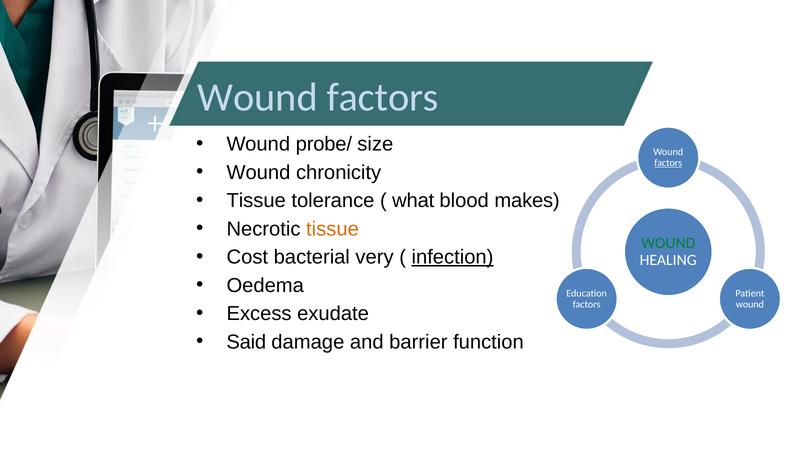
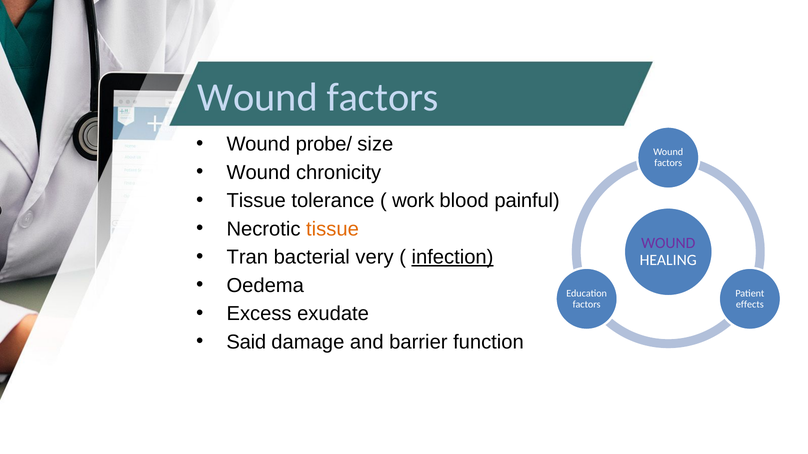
factors at (668, 163) underline: present -> none
what: what -> work
makes: makes -> painful
WOUND at (668, 243) colour: green -> purple
Cost: Cost -> Tran
wound at (750, 305): wound -> effects
